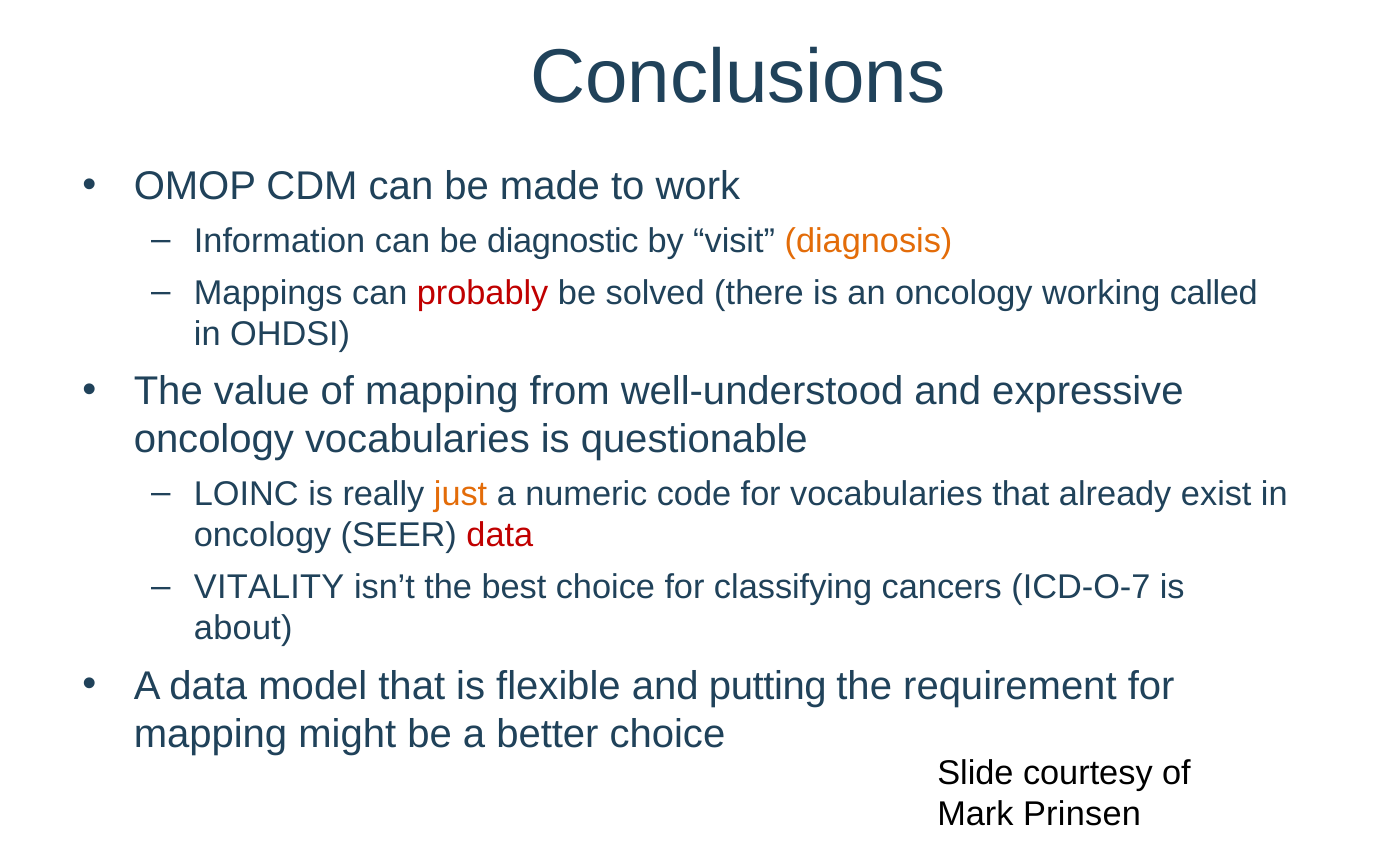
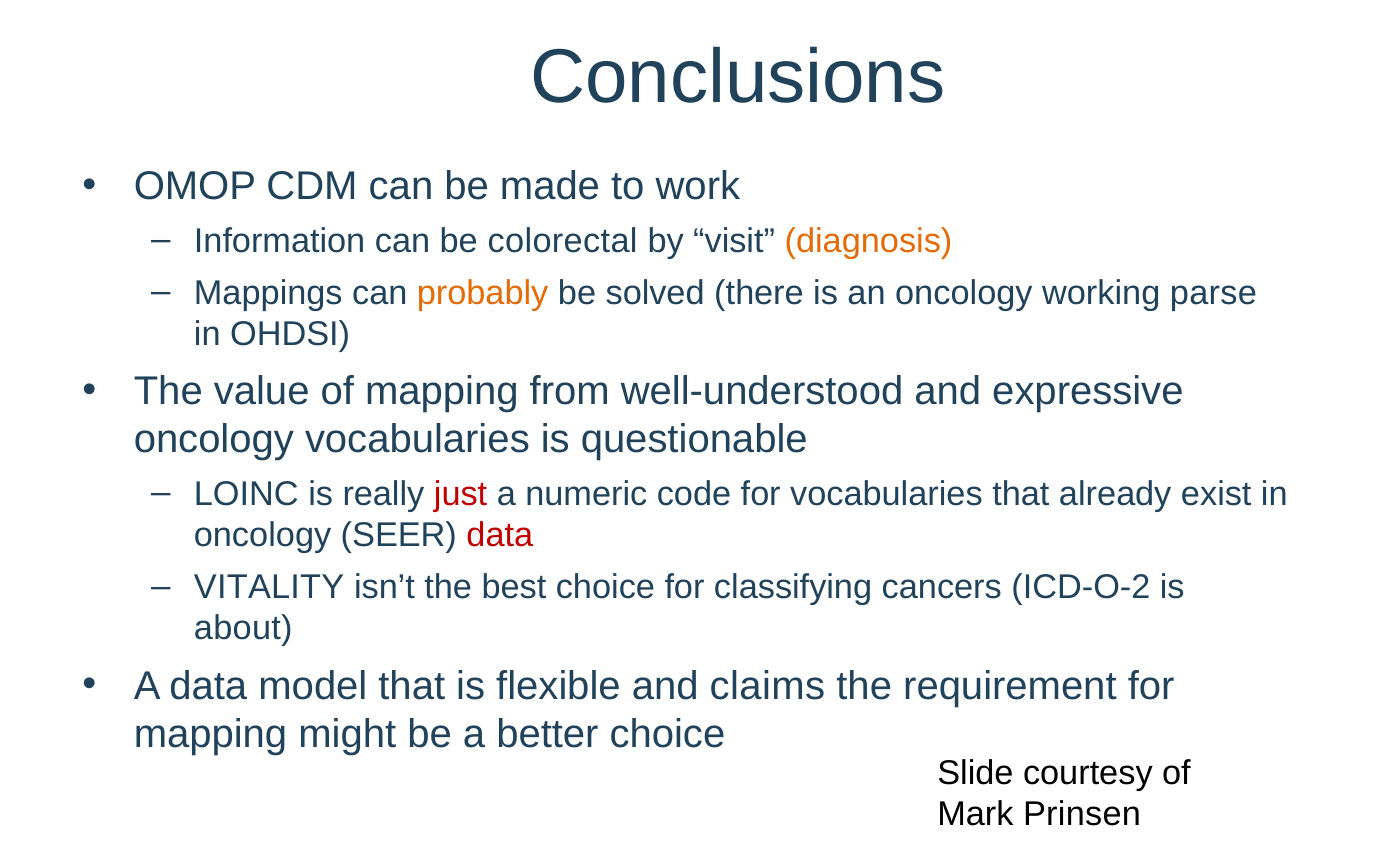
diagnostic: diagnostic -> colorectal
probably colour: red -> orange
called: called -> parse
just colour: orange -> red
ICD-O-7: ICD-O-7 -> ICD-O-2
putting: putting -> claims
